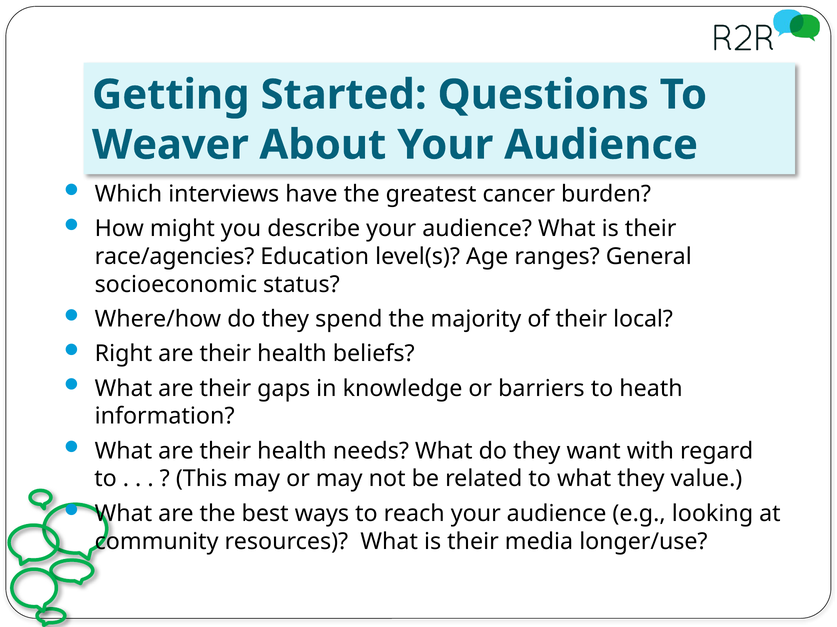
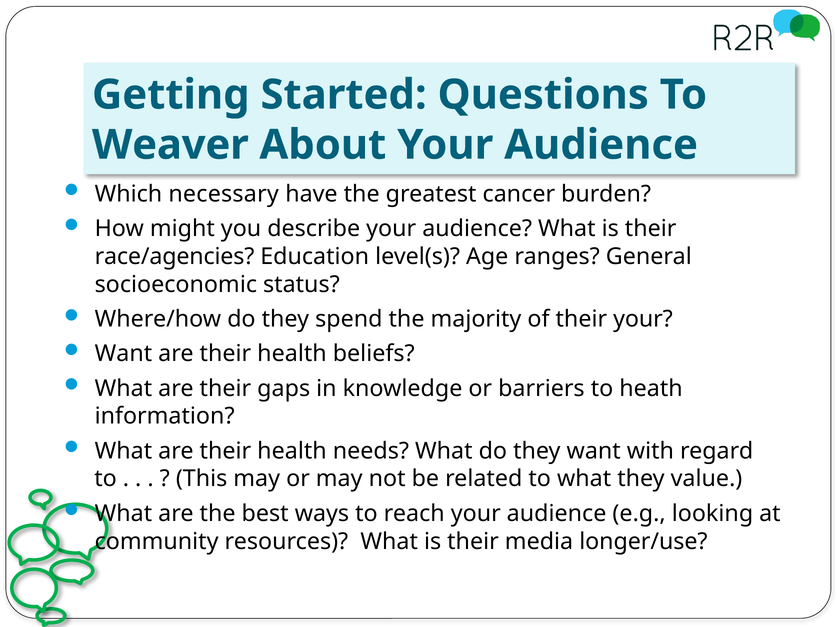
interviews: interviews -> necessary
their local: local -> your
Right at (123, 354): Right -> Want
